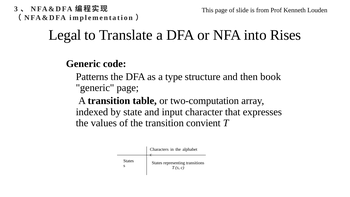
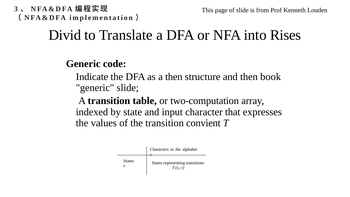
Legal: Legal -> Divid
Patterns: Patterns -> Indicate
a type: type -> then
generic page: page -> slide
